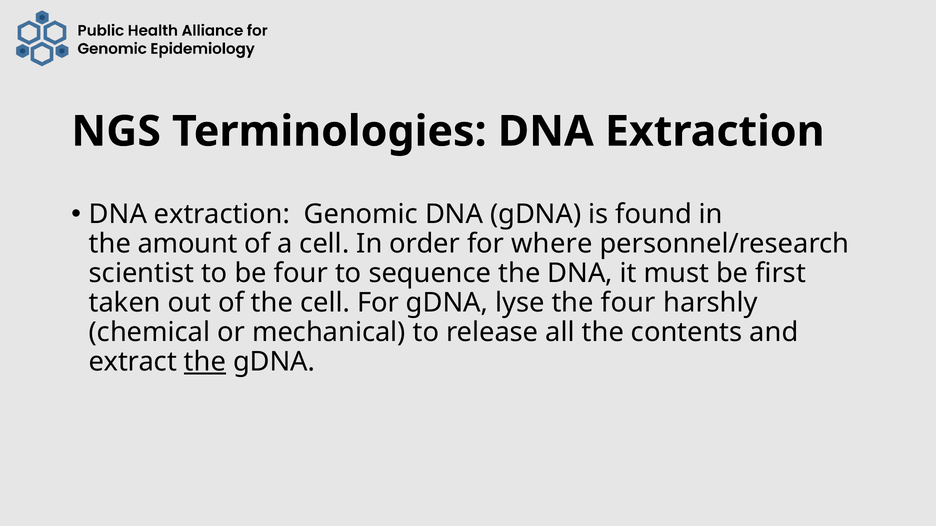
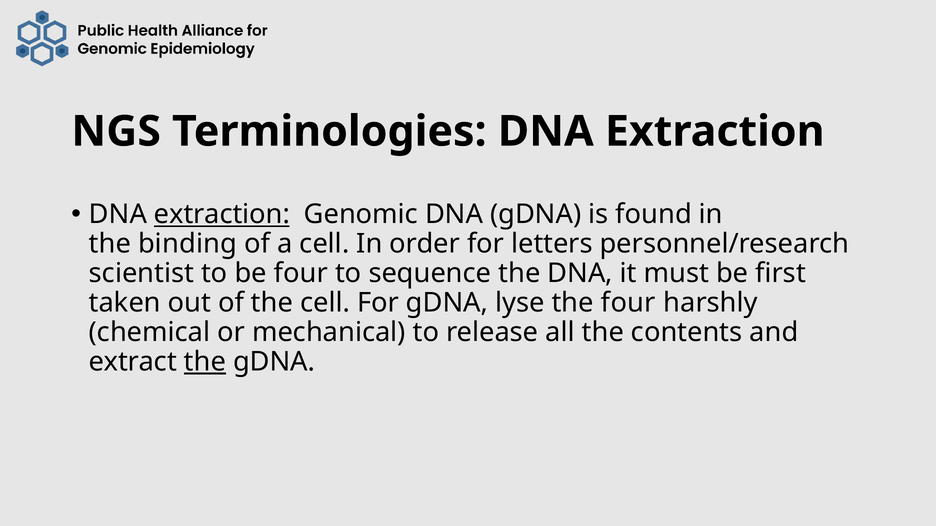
extraction at (222, 215) underline: none -> present
amount: amount -> binding
where: where -> letters
